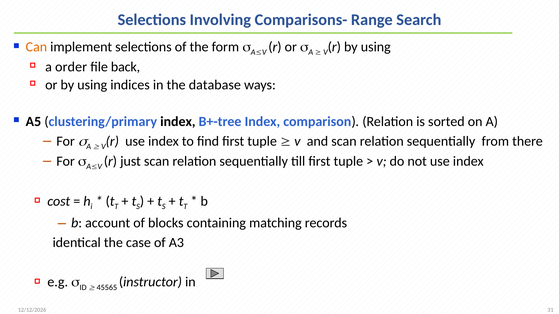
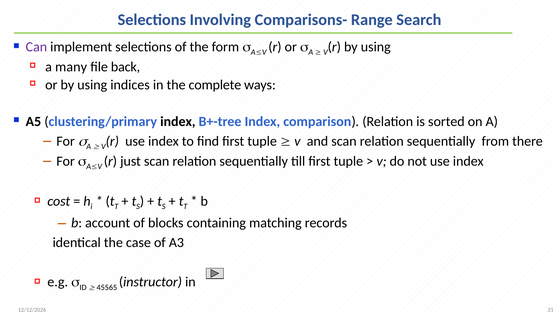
Can colour: orange -> purple
order: order -> many
database: database -> complete
